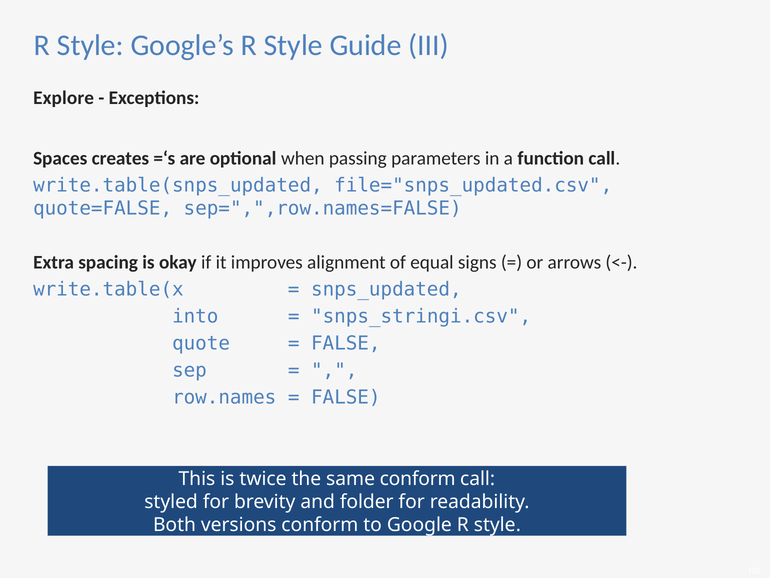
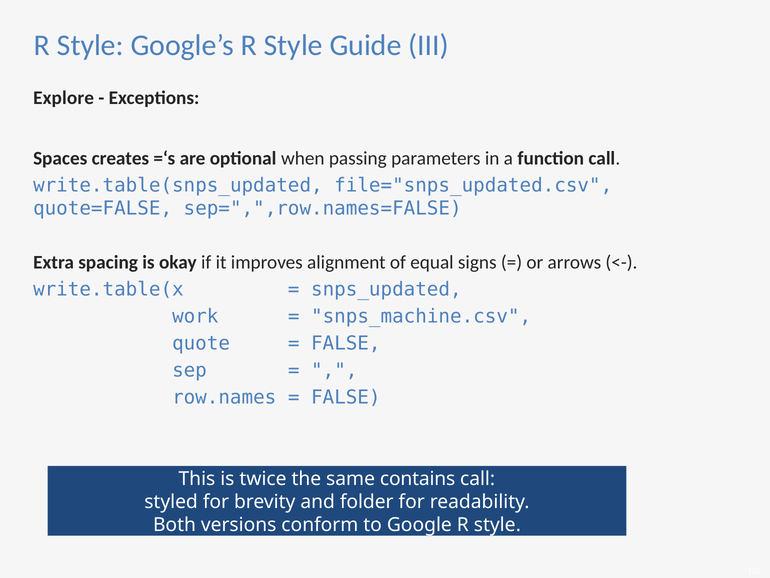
into: into -> work
snps_stringi.csv: snps_stringi.csv -> snps_machine.csv
same conform: conform -> contains
